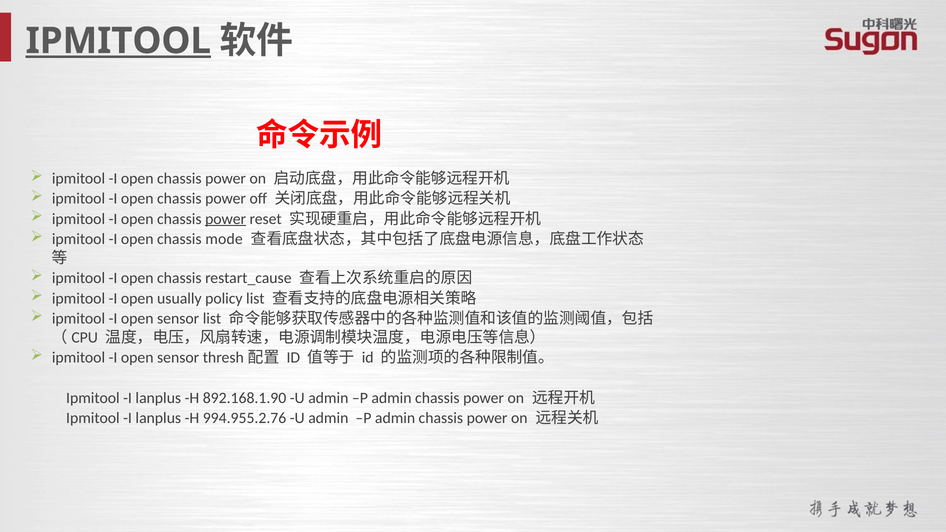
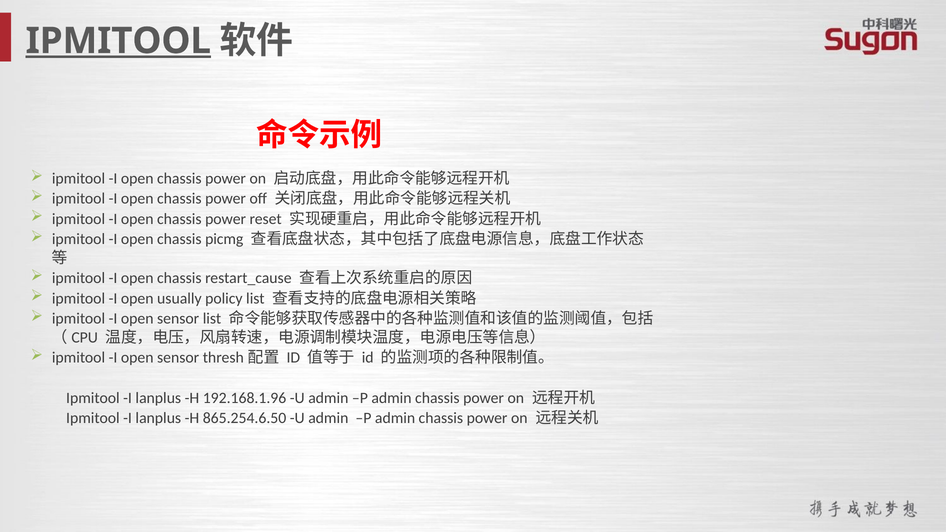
power at (226, 219) underline: present -> none
mode: mode -> picmg
892.168.1.90: 892.168.1.90 -> 192.168.1.96
994.955.2.76: 994.955.2.76 -> 865.254.6.50
